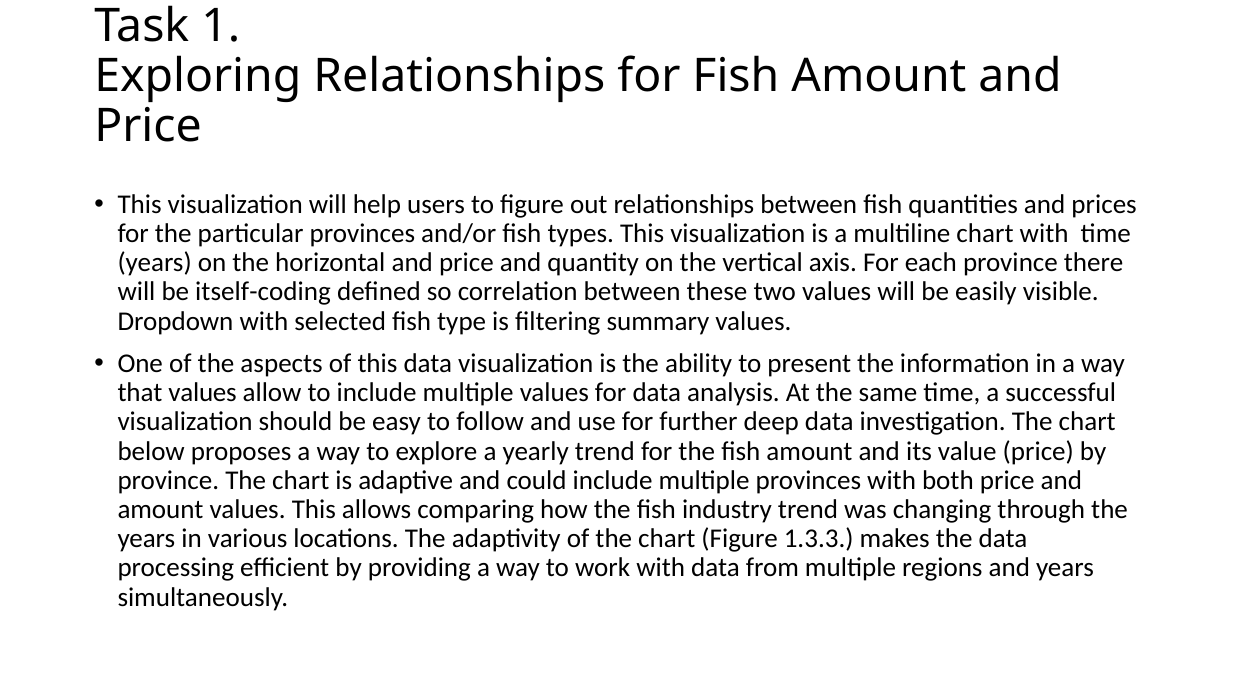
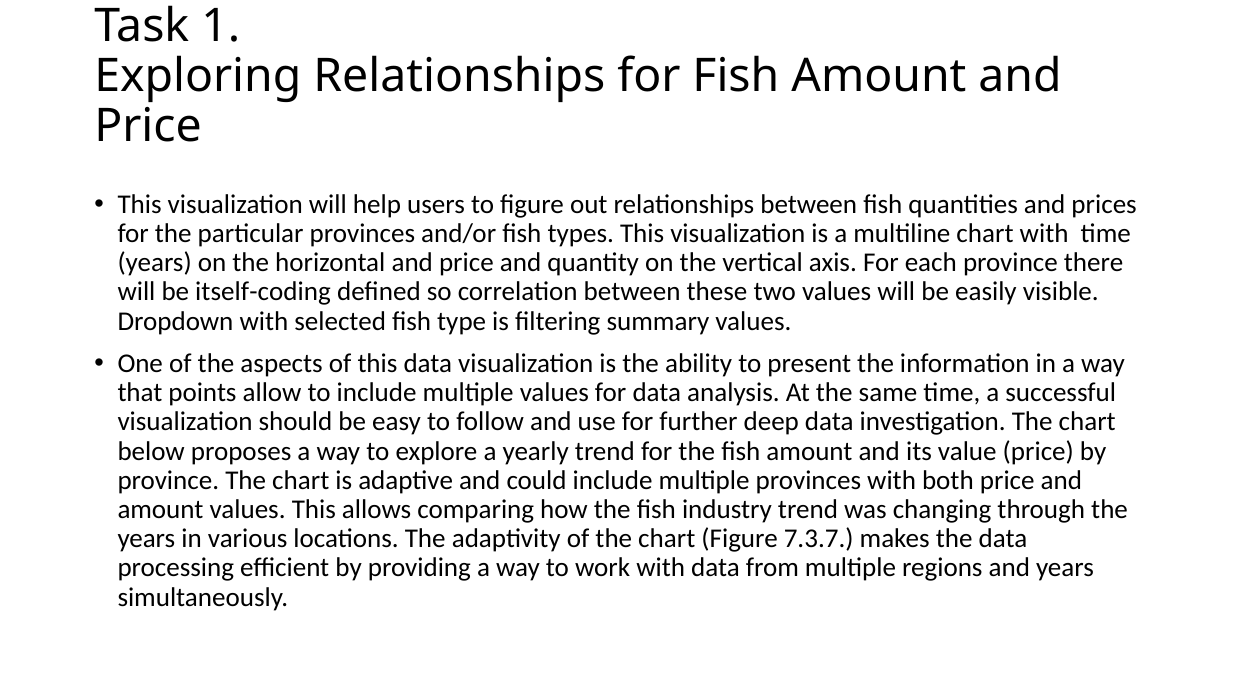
that values: values -> points
1.3.3: 1.3.3 -> 7.3.7
